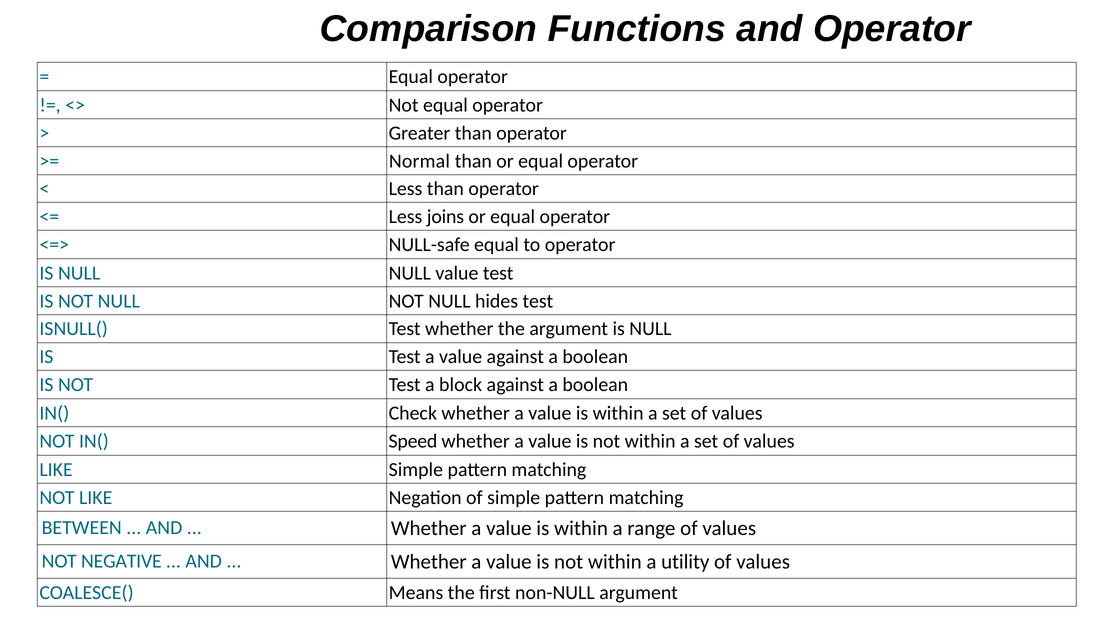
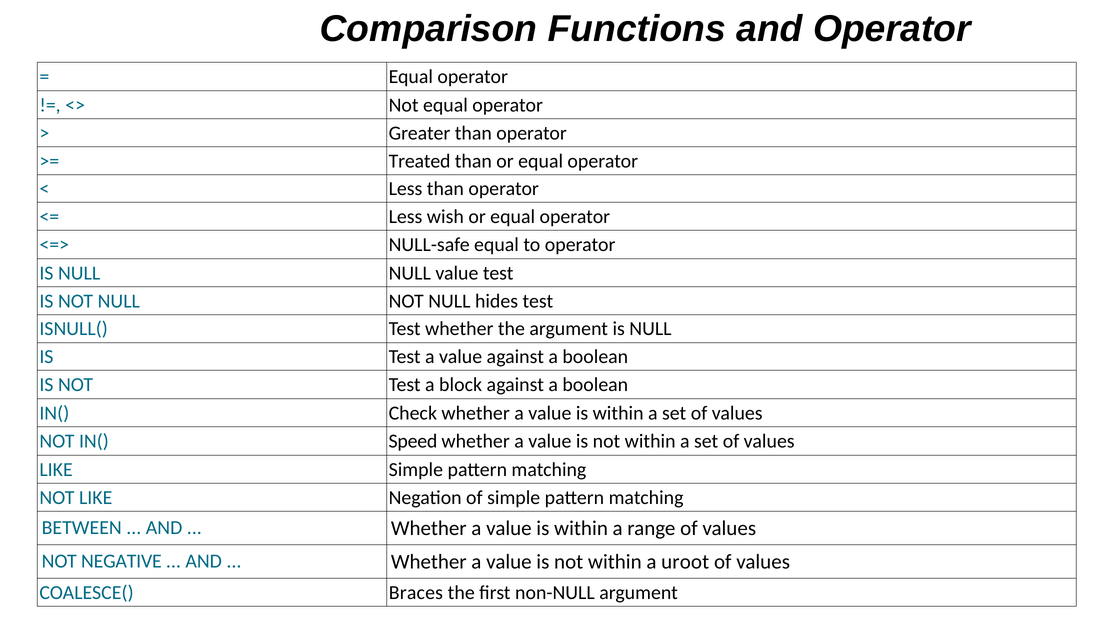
Normal: Normal -> Treated
joins: joins -> wish
utility: utility -> uroot
Means: Means -> Braces
